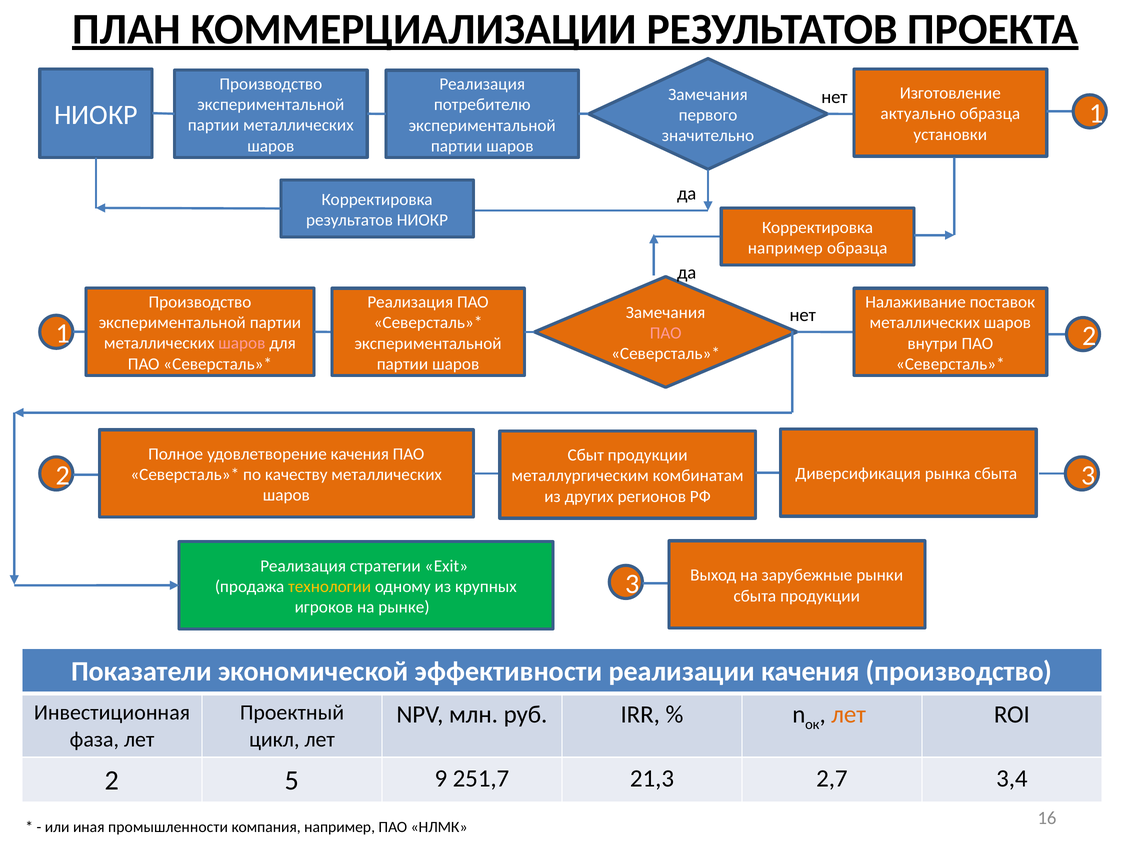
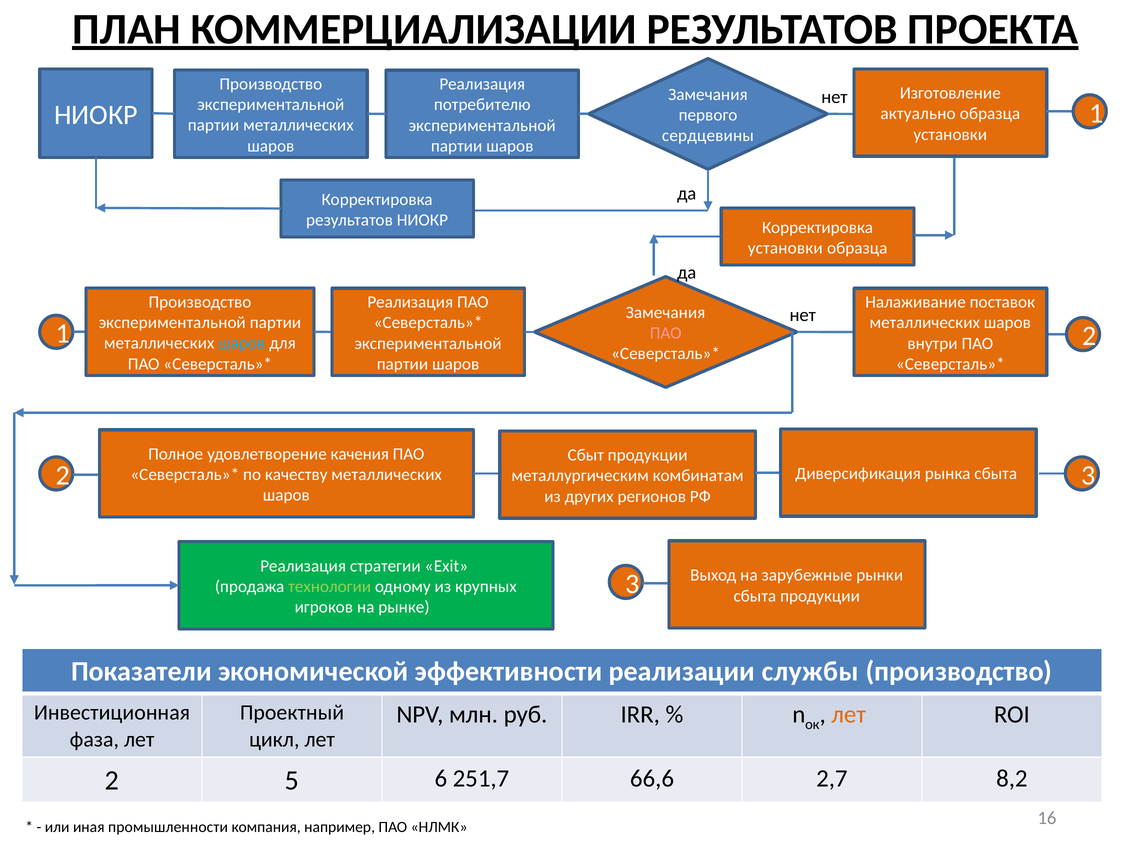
значительно: значительно -> сердцевины
например at (785, 248): например -> установки
шаров at (242, 343) colour: pink -> light blue
технологии colour: yellow -> light green
реализации качения: качения -> службы
9: 9 -> 6
21,3: 21,3 -> 66,6
3,4: 3,4 -> 8,2
